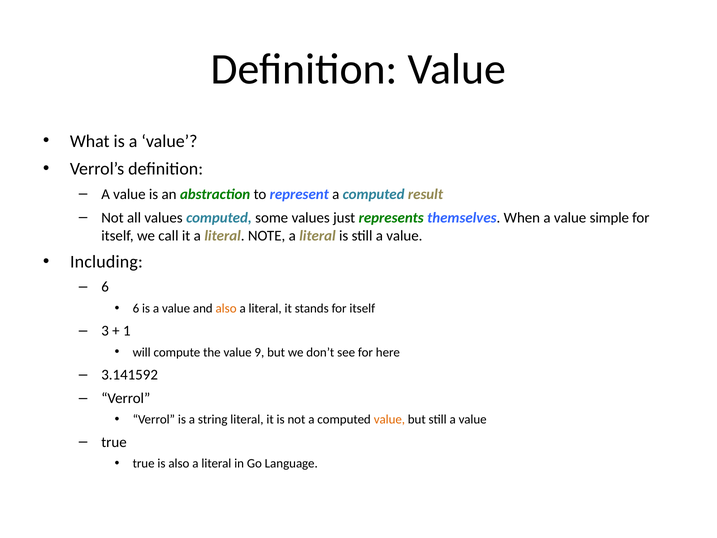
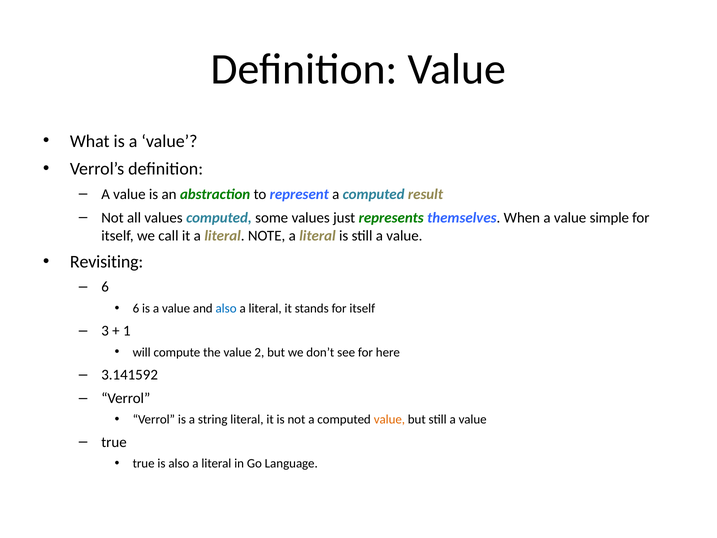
Including: Including -> Revisiting
also at (226, 308) colour: orange -> blue
9: 9 -> 2
